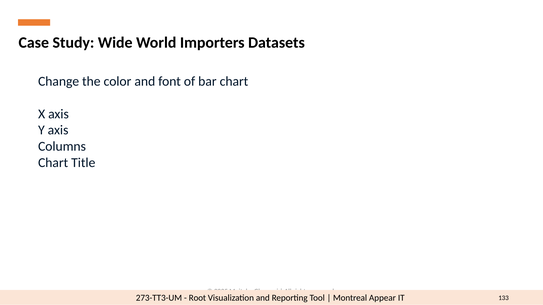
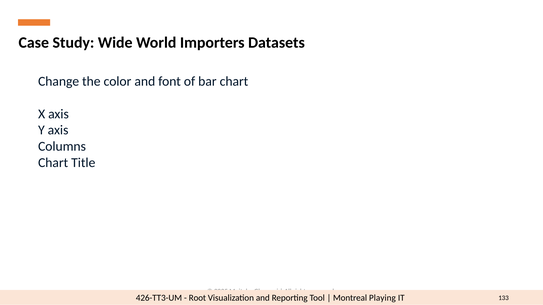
273-TT3-UM: 273-TT3-UM -> 426-TT3-UM
Appear: Appear -> Playing
